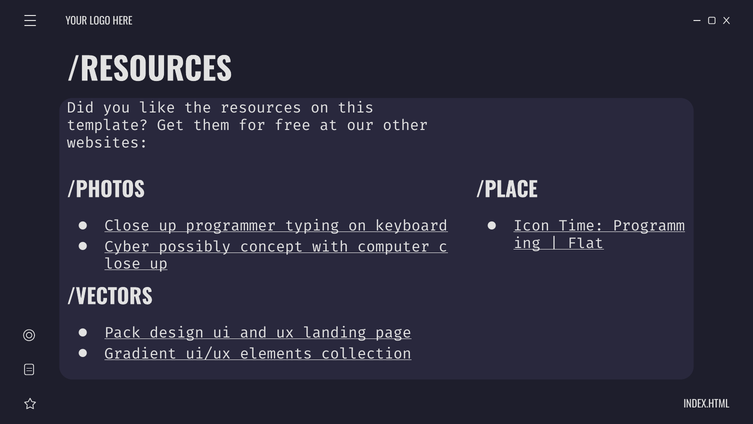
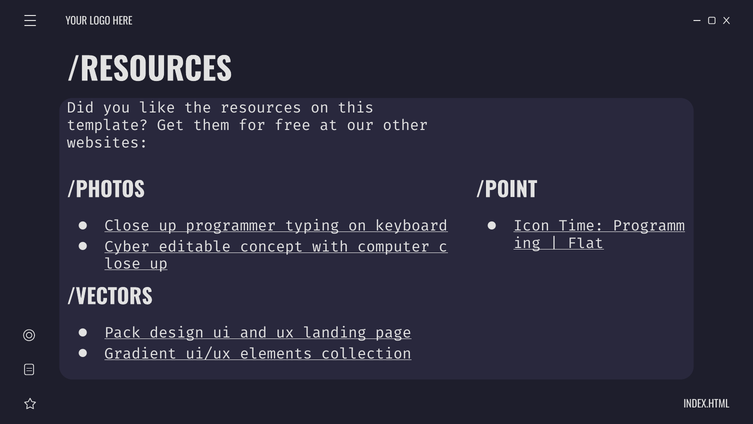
/PLACE: /PLACE -> /POINT
possibly: possibly -> editable
